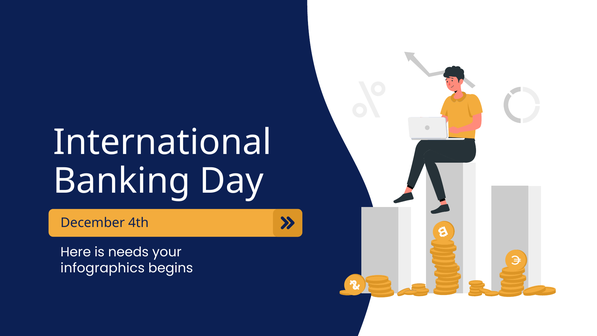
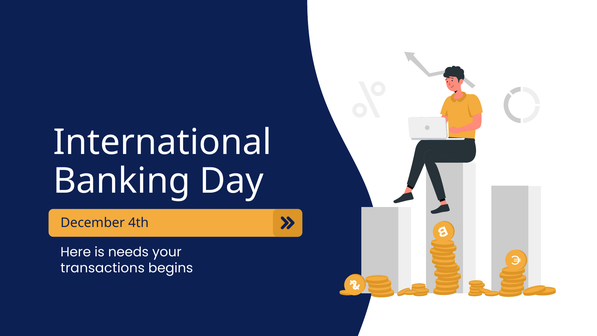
infographics: infographics -> transactions
